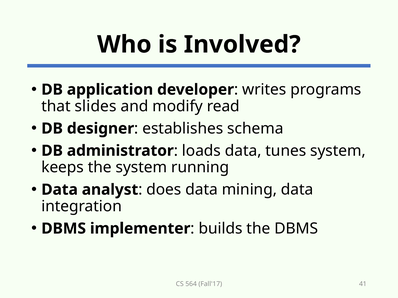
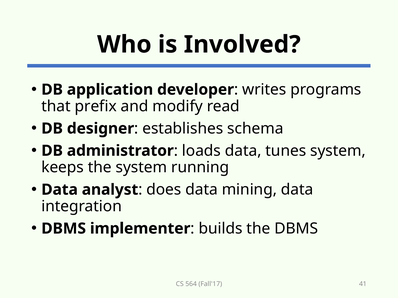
slides: slides -> prefix
